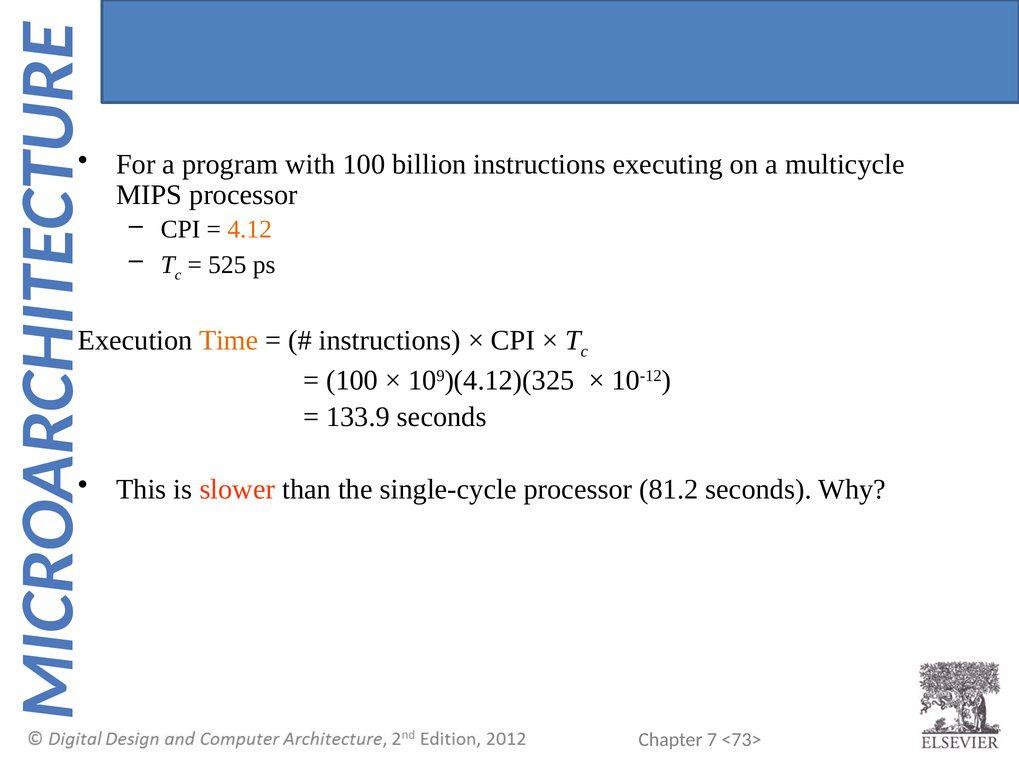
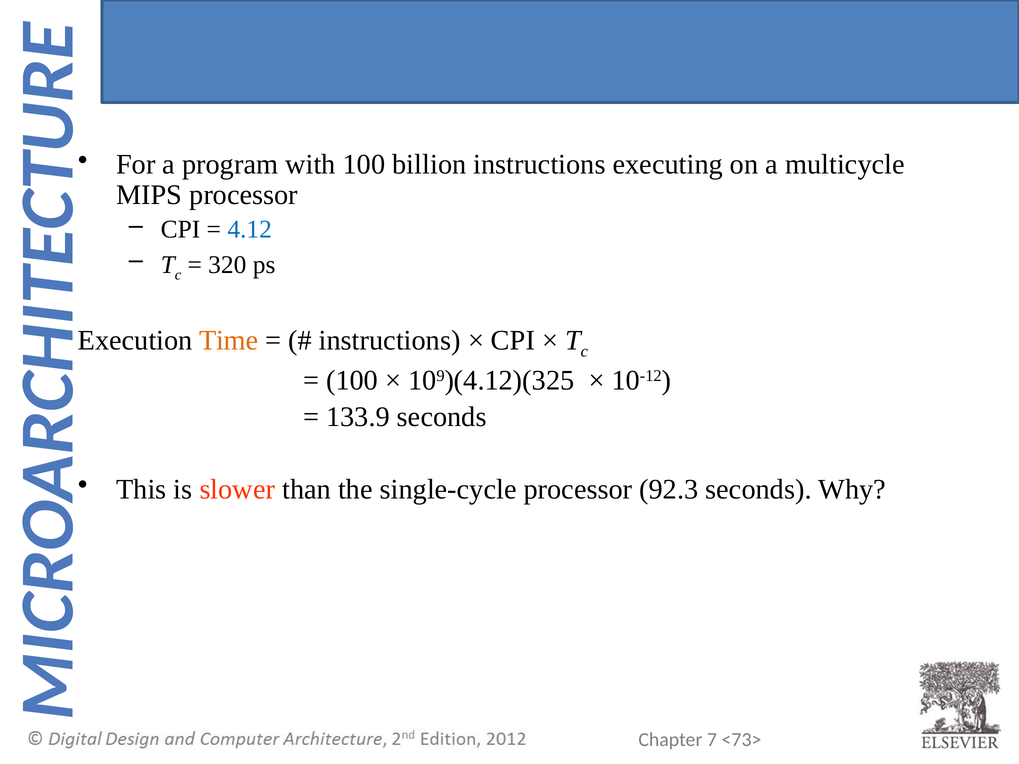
4.12 colour: orange -> blue
525: 525 -> 320
81.2: 81.2 -> 92.3
